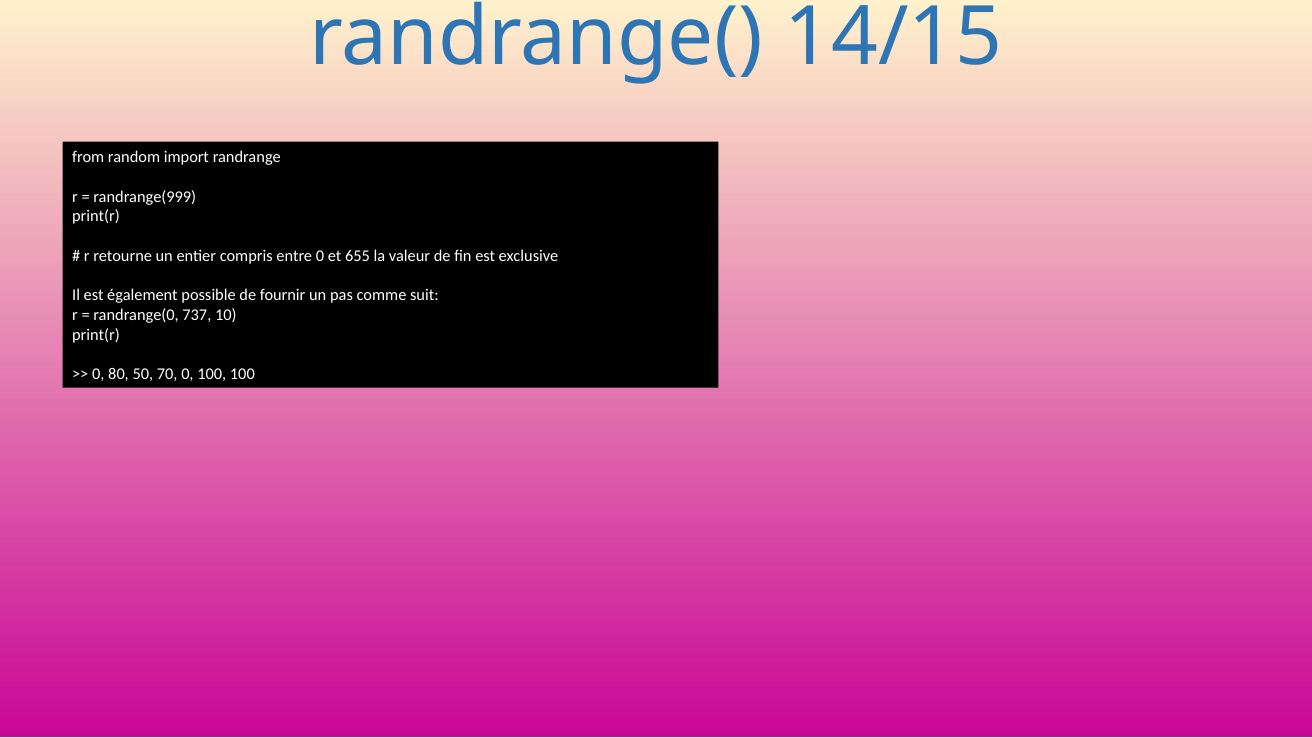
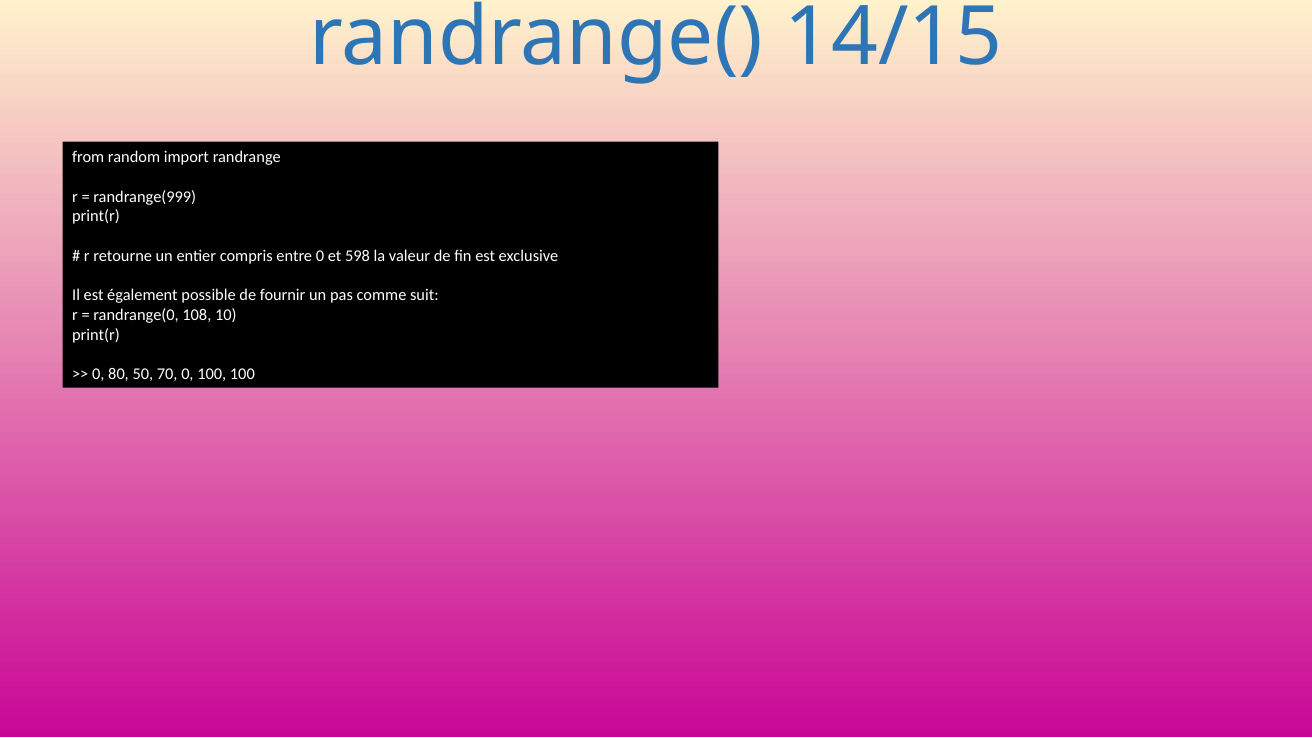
655: 655 -> 598
737: 737 -> 108
